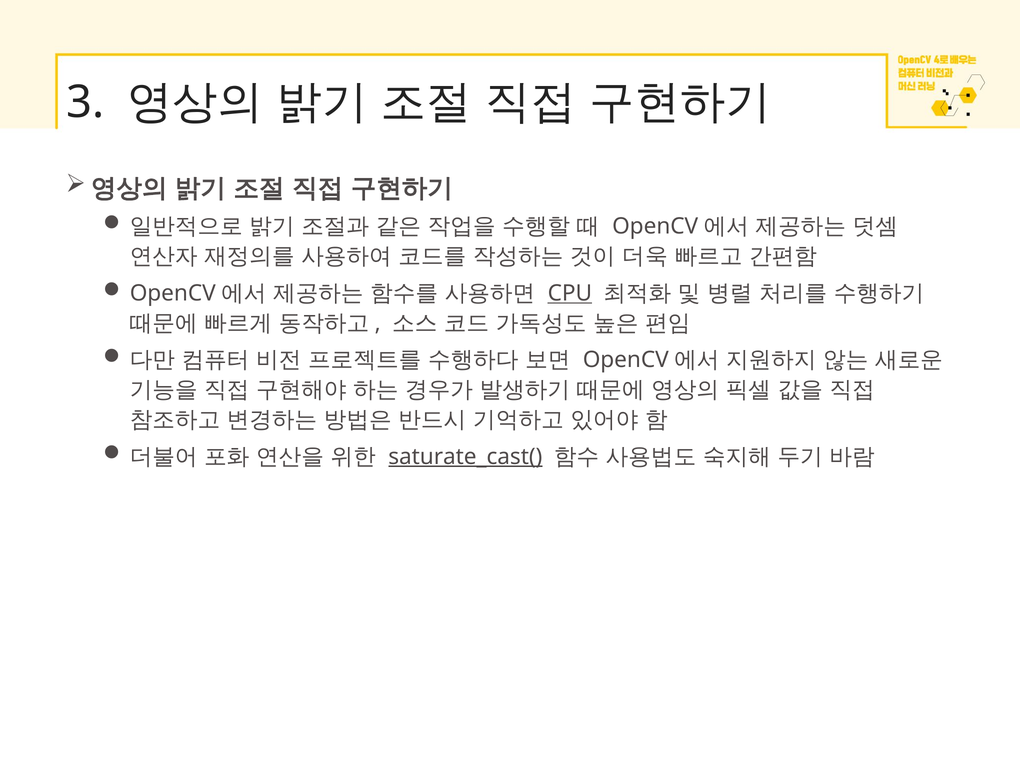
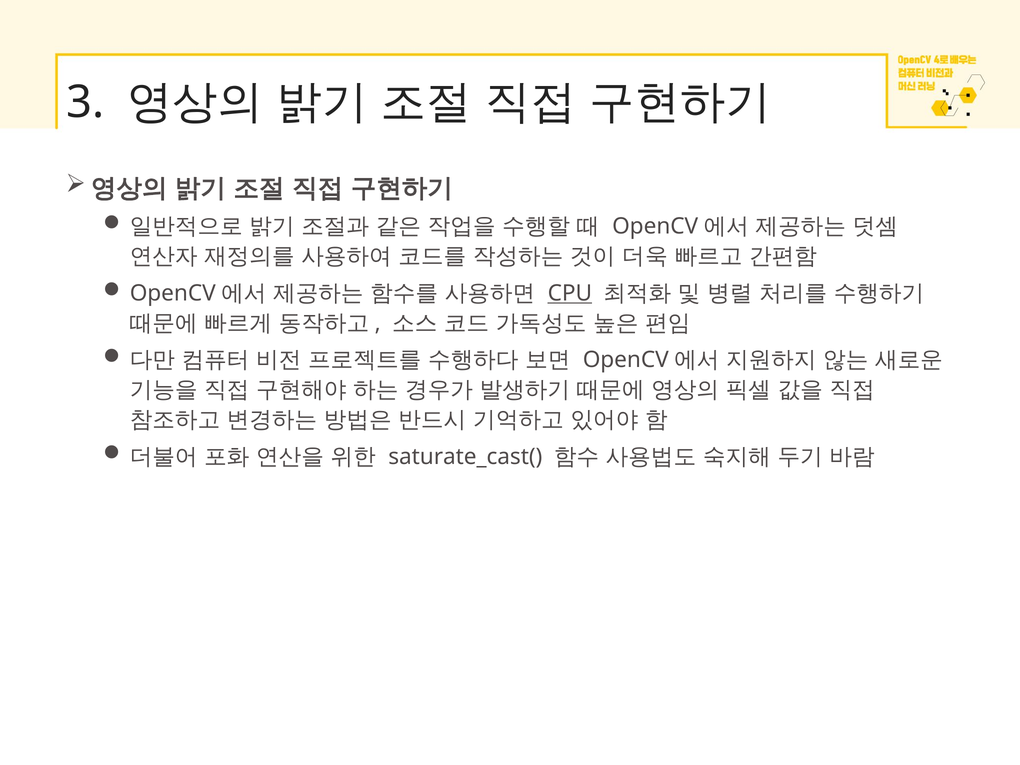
saturate_cast( underline: present -> none
